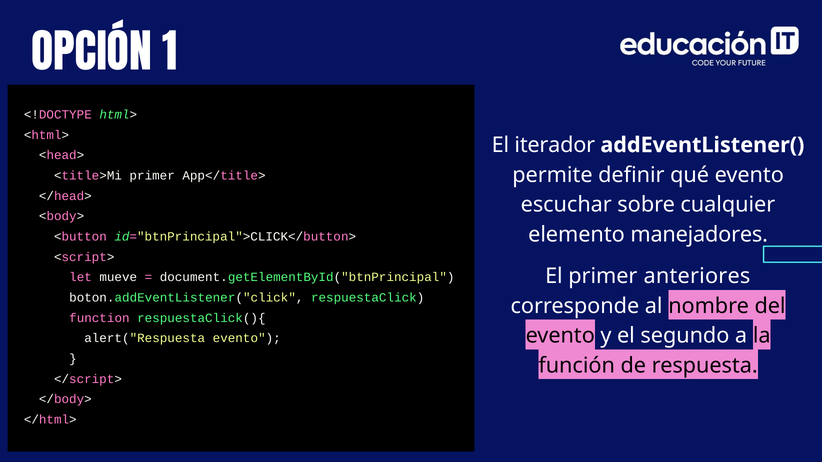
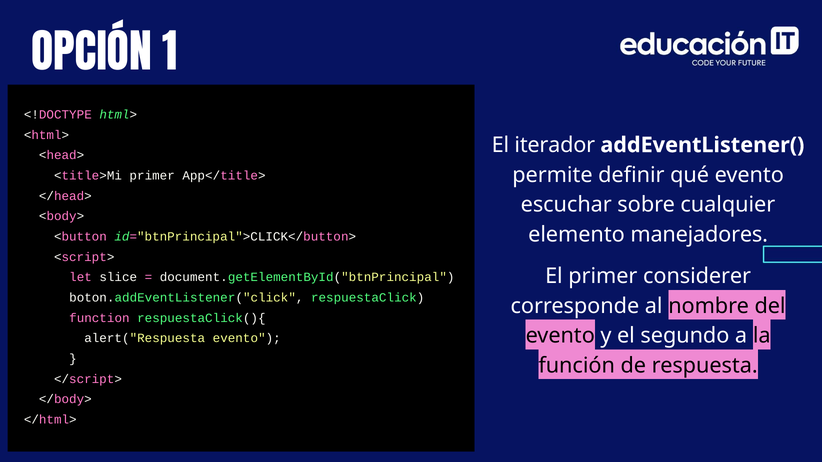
anteriores: anteriores -> considerer
mueve: mueve -> slice
